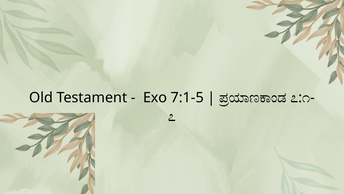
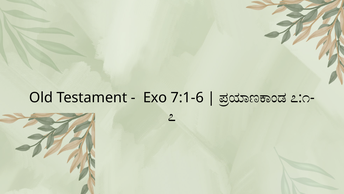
7:1-5: 7:1-5 -> 7:1-6
